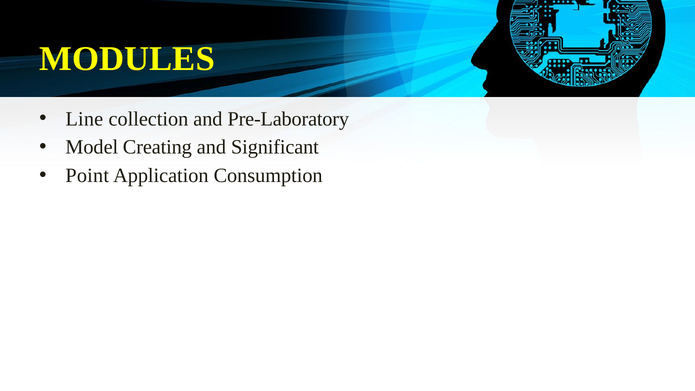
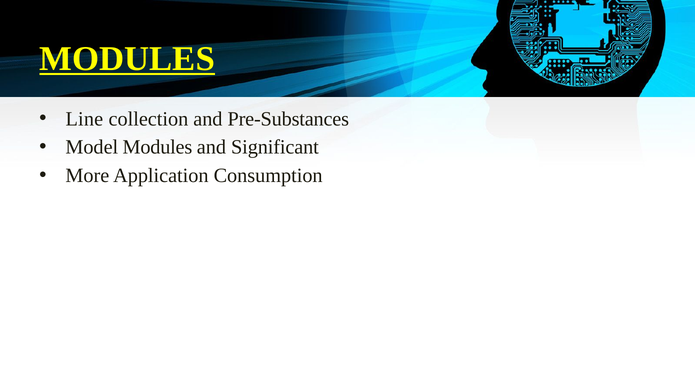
MODULES at (127, 59) underline: none -> present
Pre-Laboratory: Pre-Laboratory -> Pre-Substances
Model Creating: Creating -> Modules
Point: Point -> More
